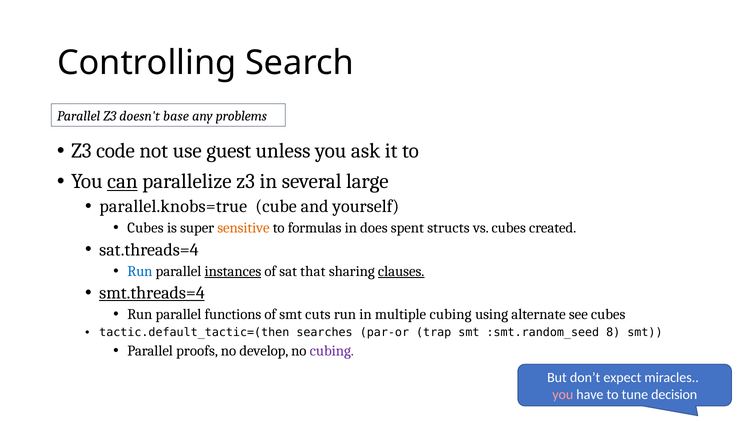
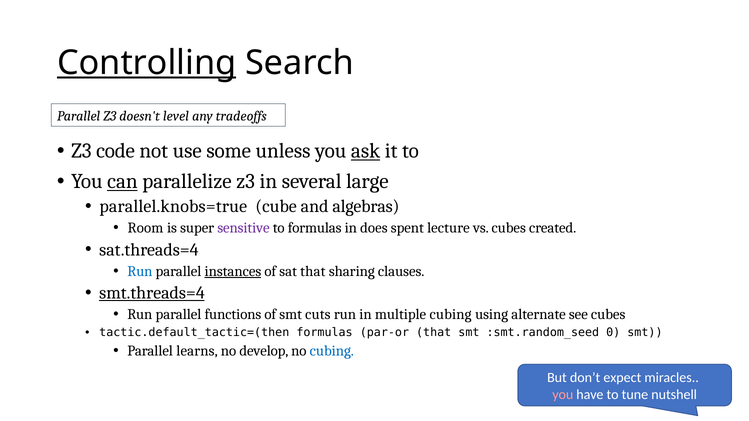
Controlling underline: none -> present
base: base -> level
problems: problems -> tradeoffs
guest: guest -> some
ask underline: none -> present
yourself: yourself -> algebras
Cubes at (145, 228): Cubes -> Room
sensitive colour: orange -> purple
structs: structs -> lecture
clauses underline: present -> none
tactic.default_tactic=(then searches: searches -> formulas
par-or trap: trap -> that
8: 8 -> 0
proofs: proofs -> learns
cubing at (332, 351) colour: purple -> blue
decision: decision -> nutshell
